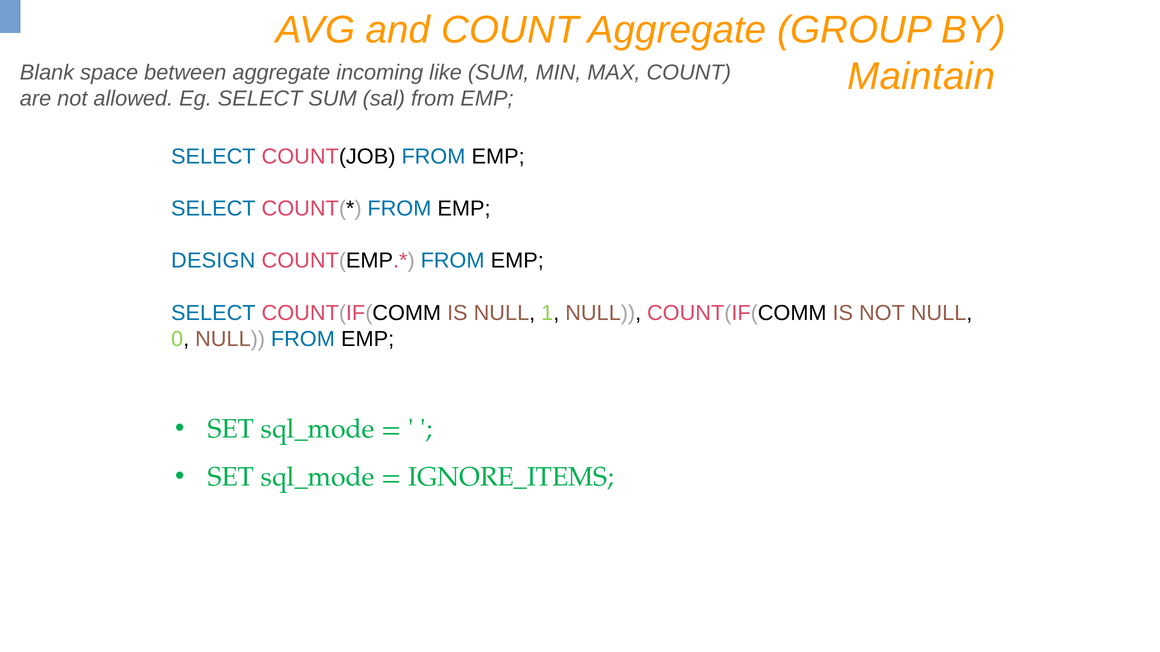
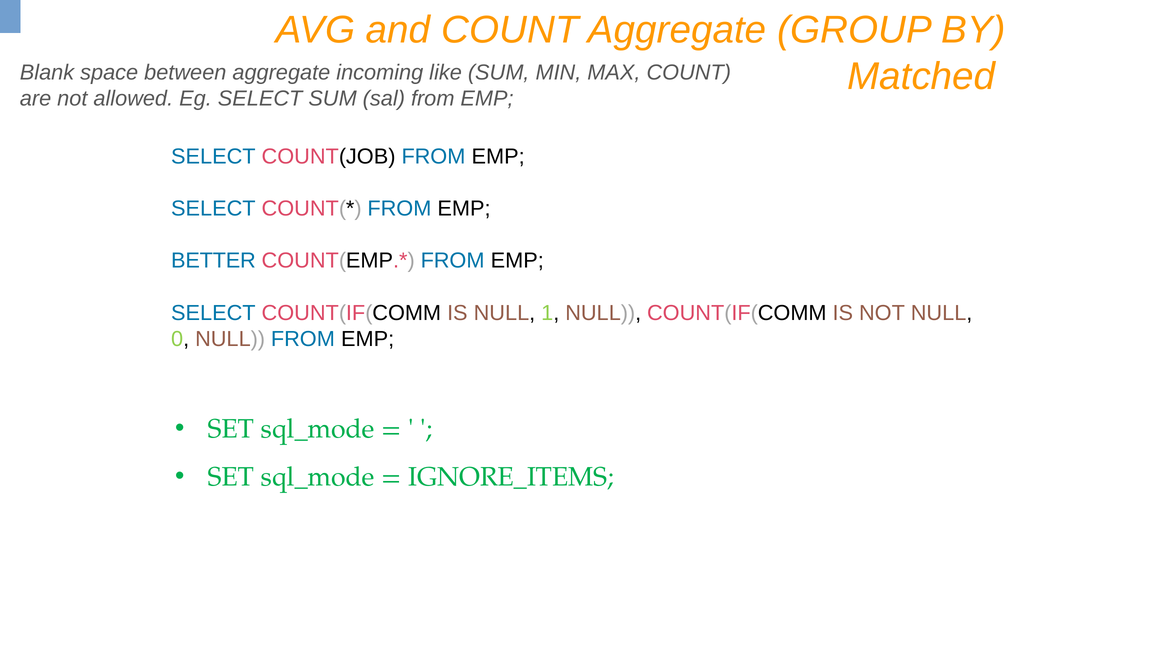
Maintain: Maintain -> Matched
DESIGN: DESIGN -> BETTER
